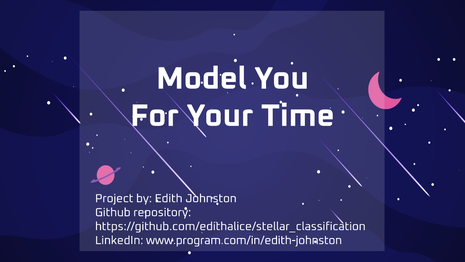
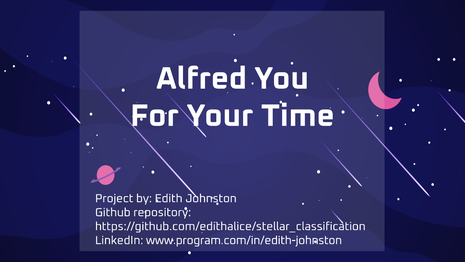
Model: Model -> Alfred
